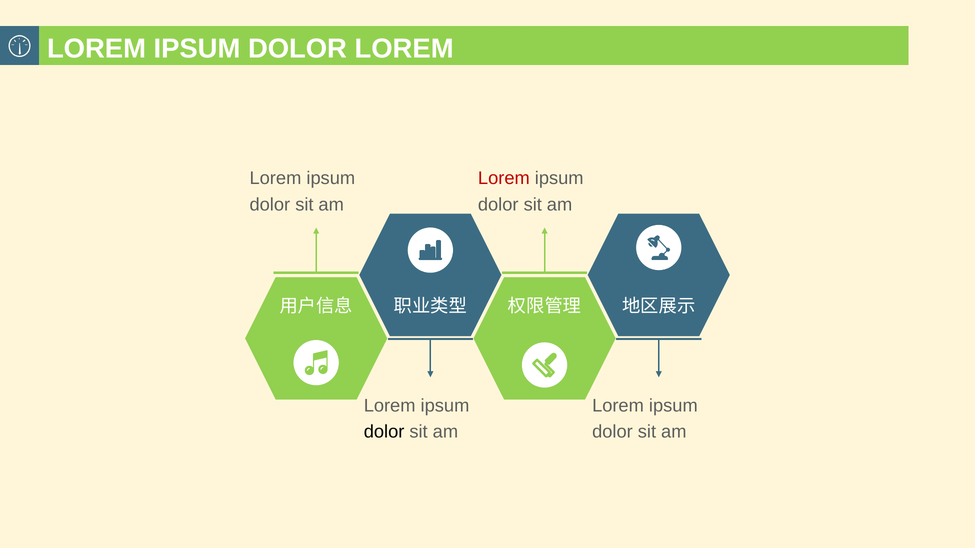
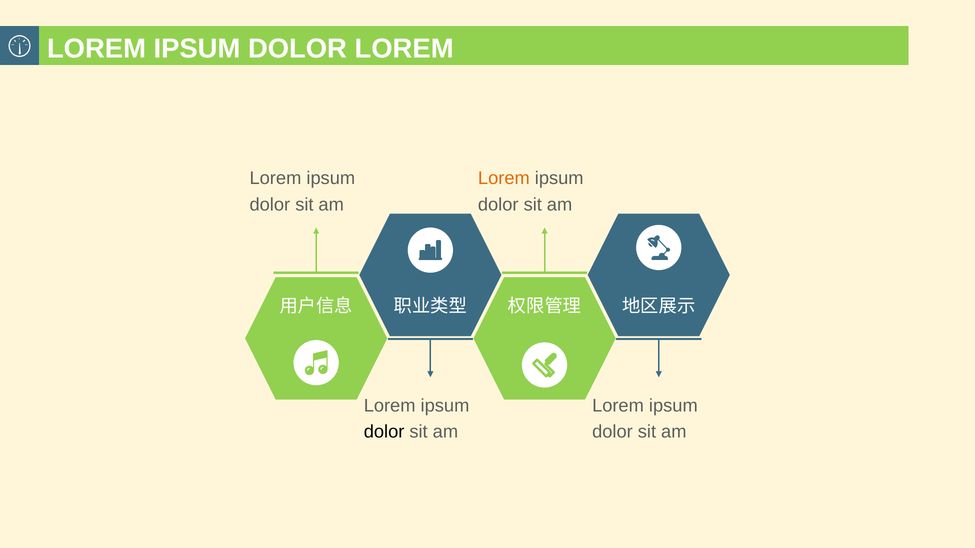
Lorem at (504, 179) colour: red -> orange
